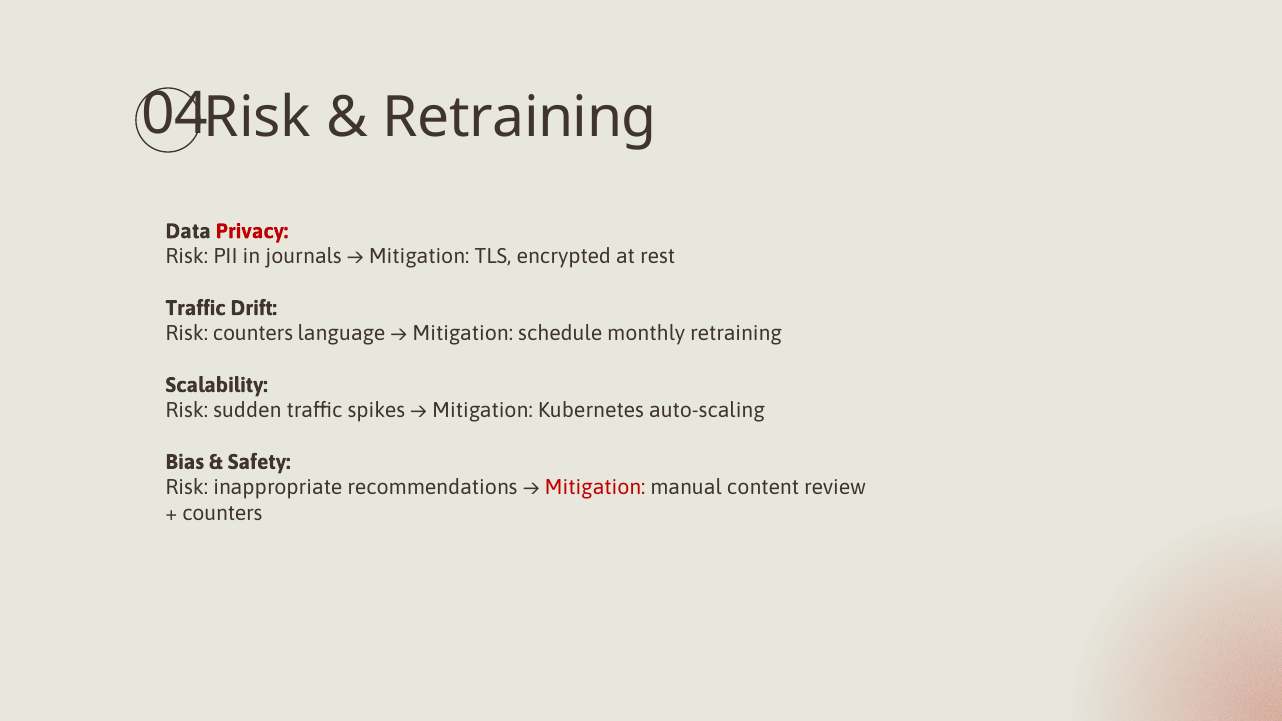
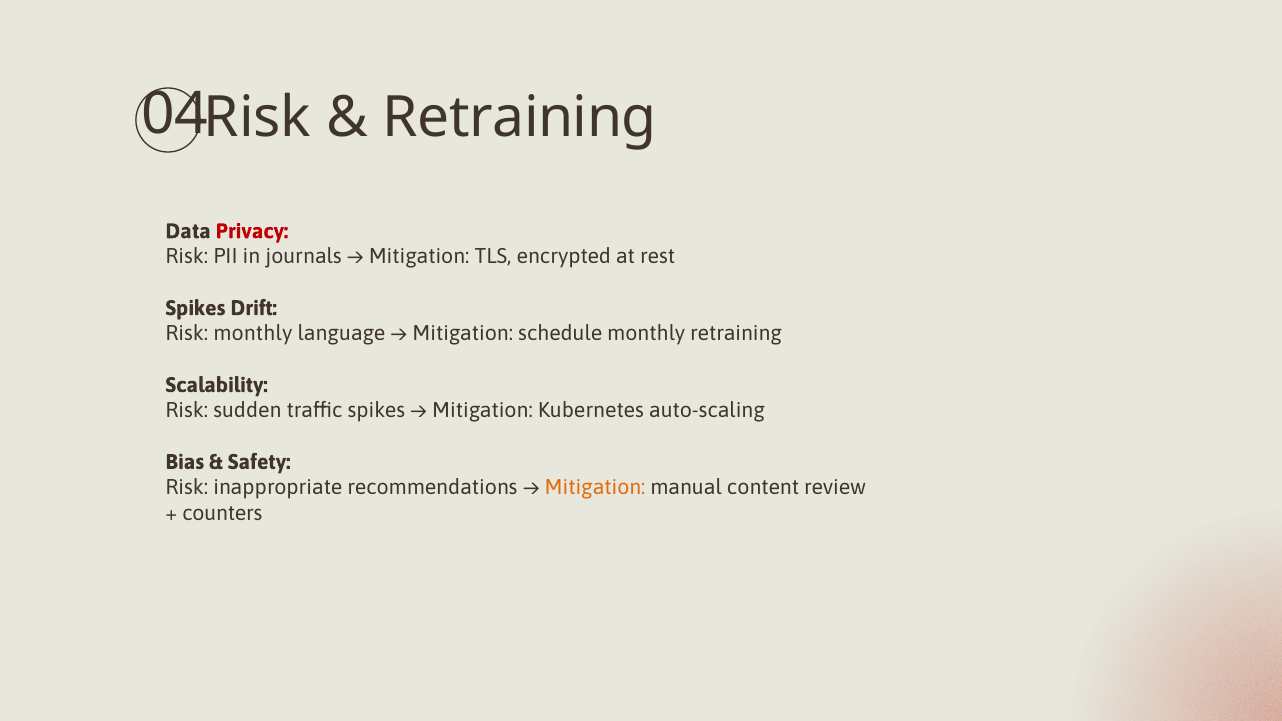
Traffic at (195, 308): Traffic -> Spikes
Risk counters: counters -> monthly
Mitigation at (595, 488) colour: red -> orange
